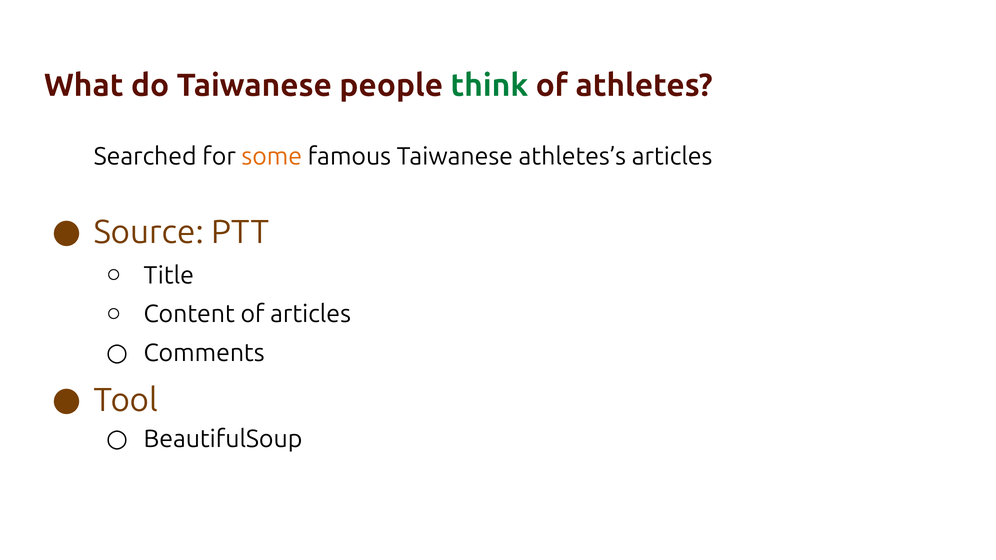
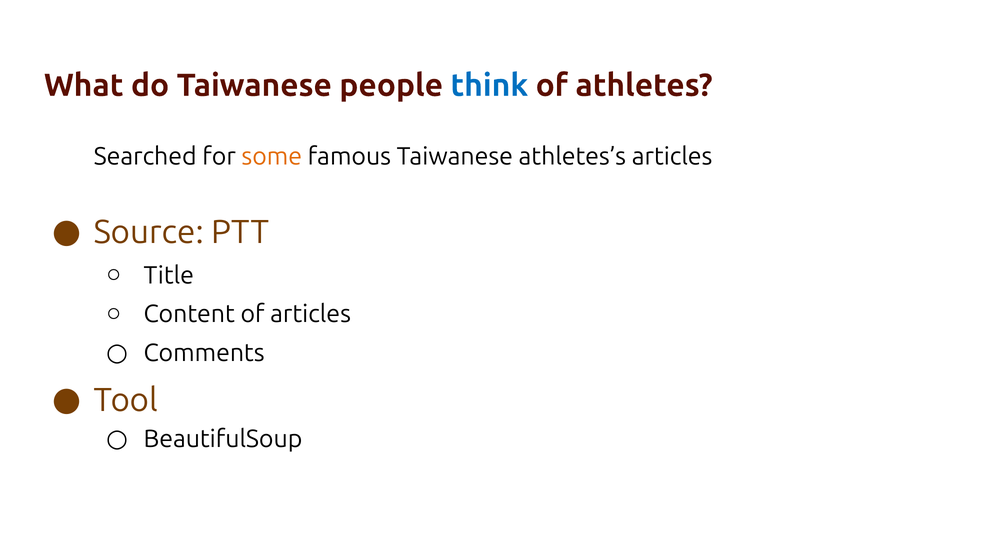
think colour: green -> blue
